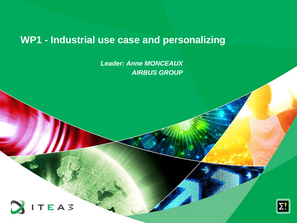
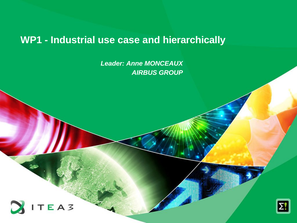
personalizing: personalizing -> hierarchically
